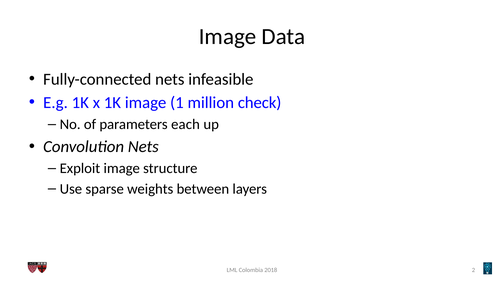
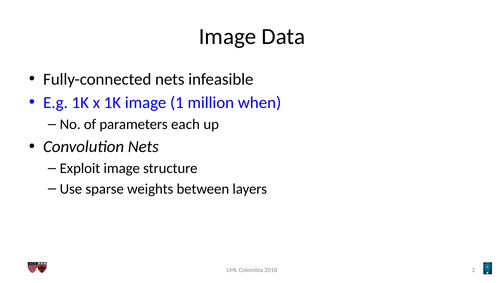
check: check -> when
